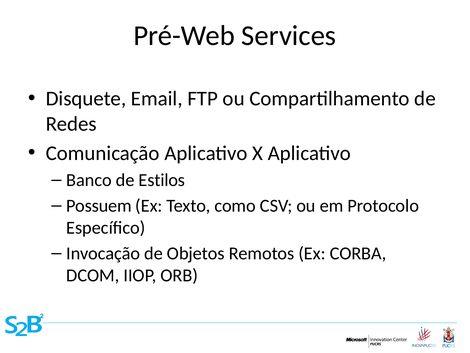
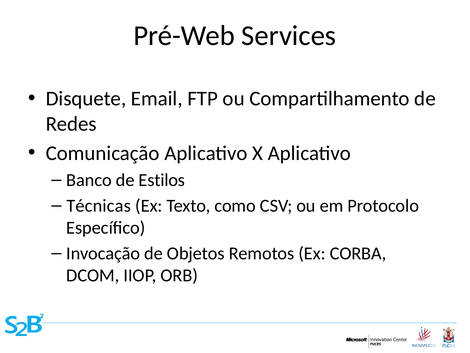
Possuem: Possuem -> Técnicas
